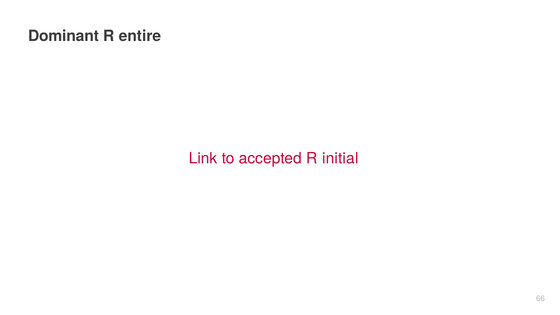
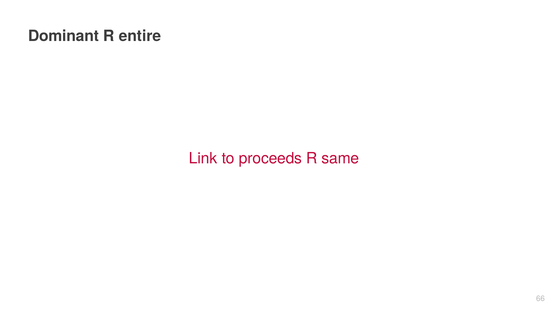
accepted: accepted -> proceeds
initial: initial -> same
